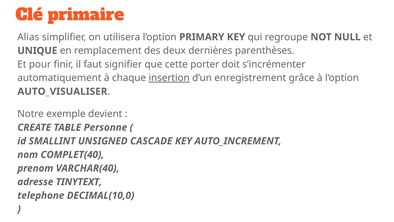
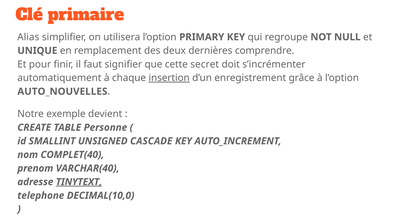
parenthèses: parenthèses -> comprendre
porter: porter -> secret
AUTO_VISUALISER: AUTO_VISUALISER -> AUTO_NOUVELLES
TINYTEXT underline: none -> present
